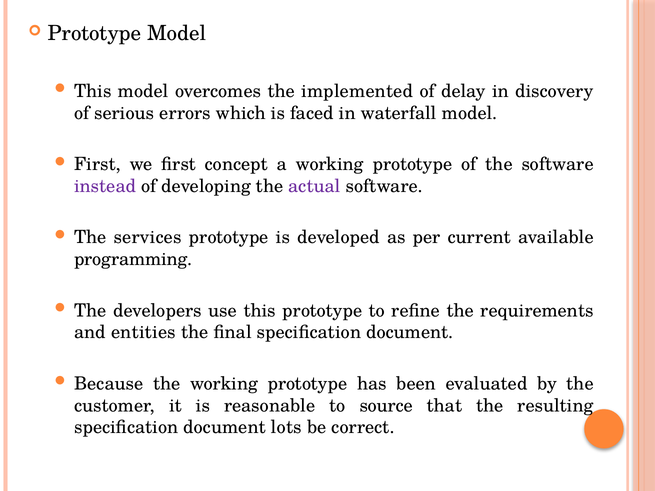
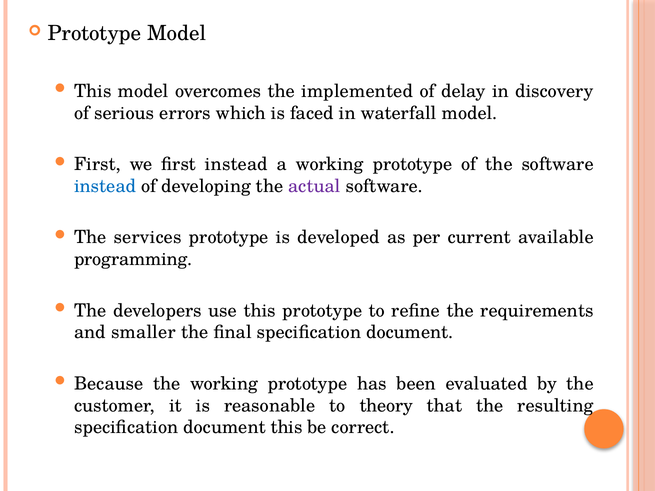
first concept: concept -> instead
instead at (105, 186) colour: purple -> blue
entities: entities -> smaller
source: source -> theory
document lots: lots -> this
